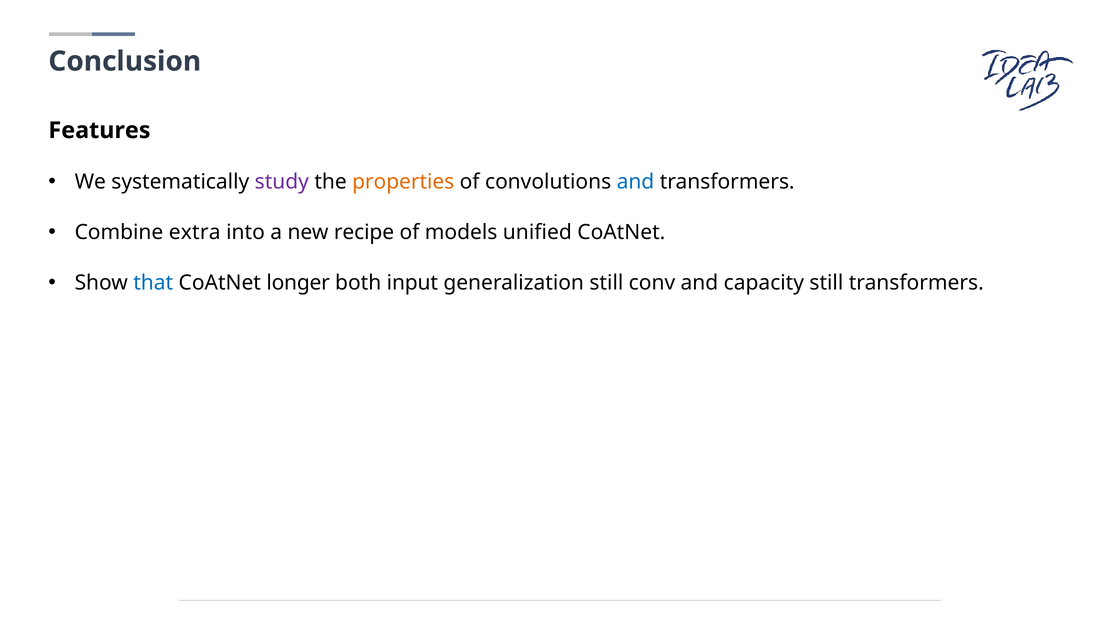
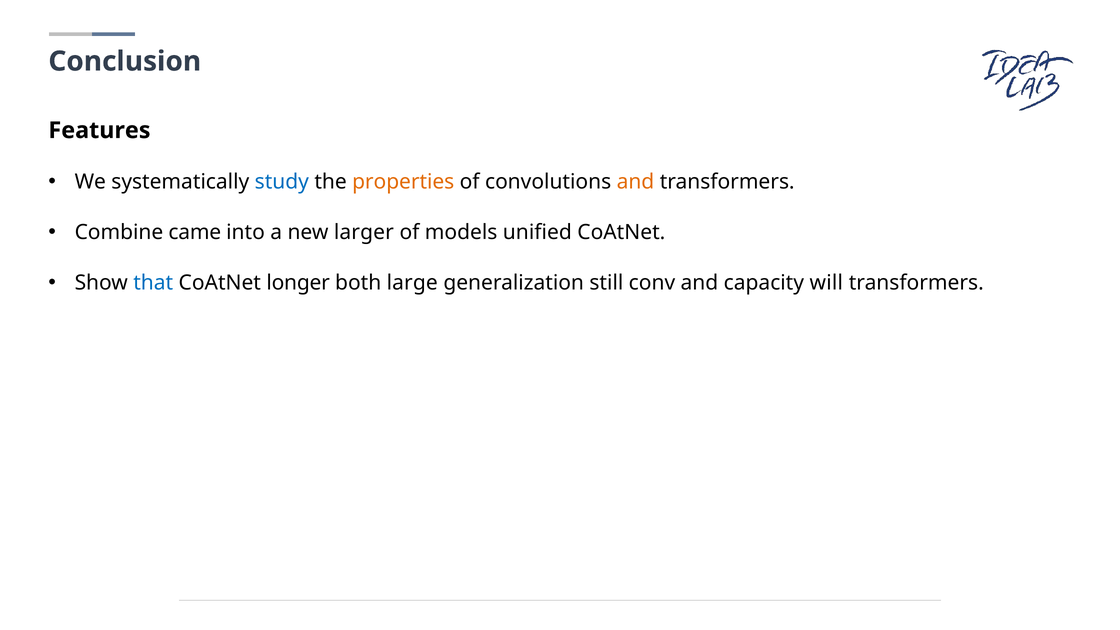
study colour: purple -> blue
and at (635, 182) colour: blue -> orange
extra: extra -> came
recipe: recipe -> larger
input: input -> large
capacity still: still -> will
